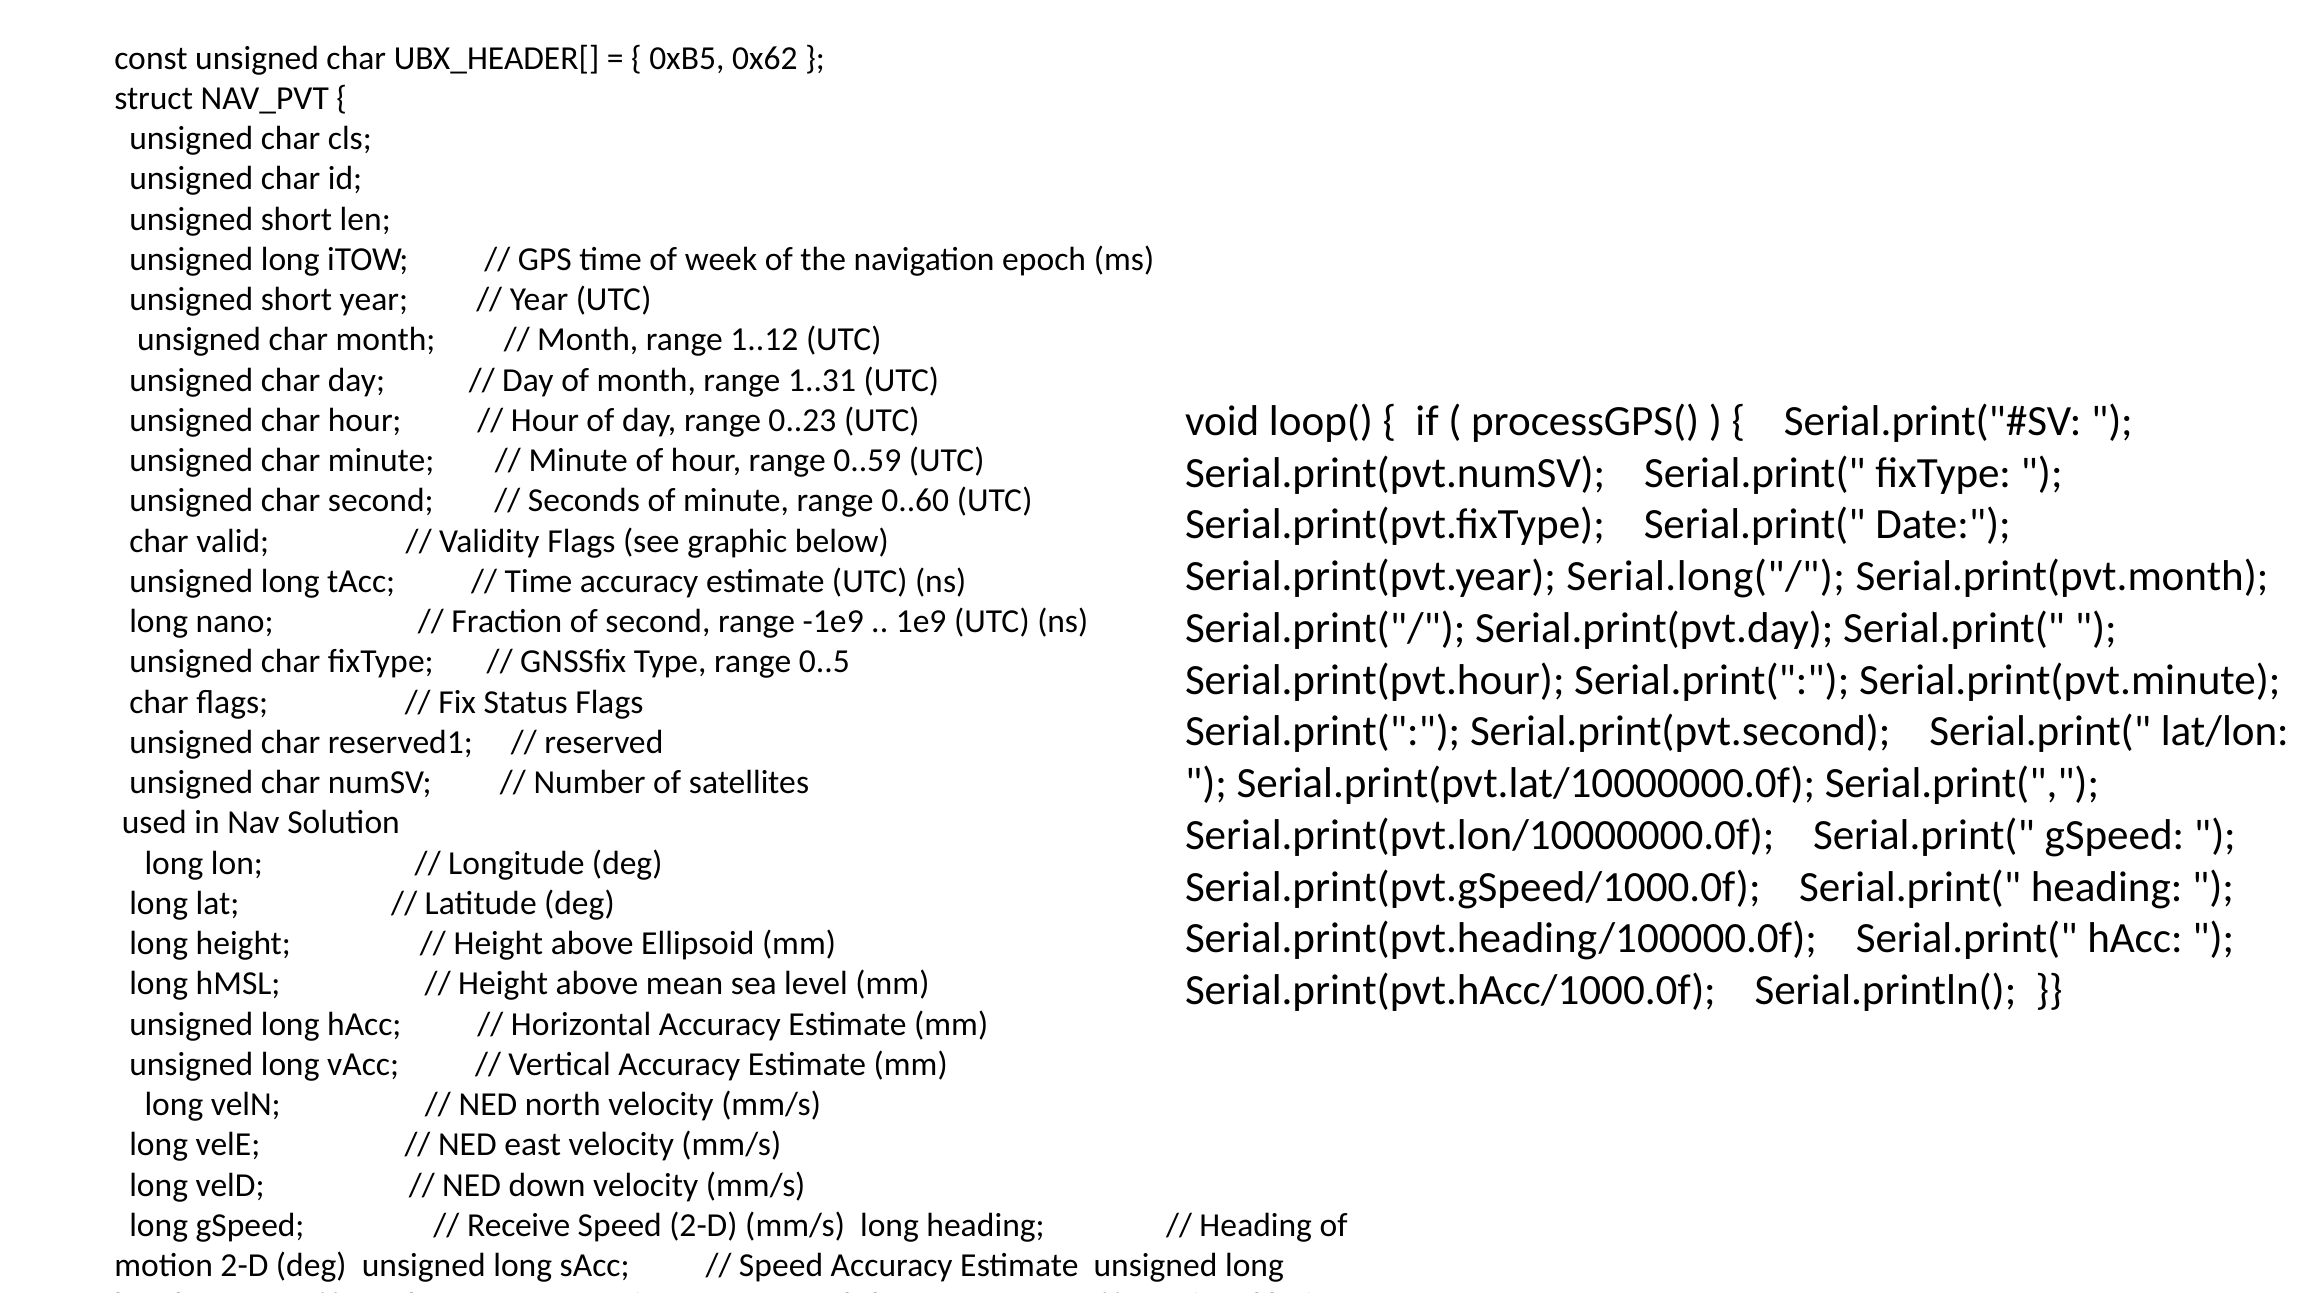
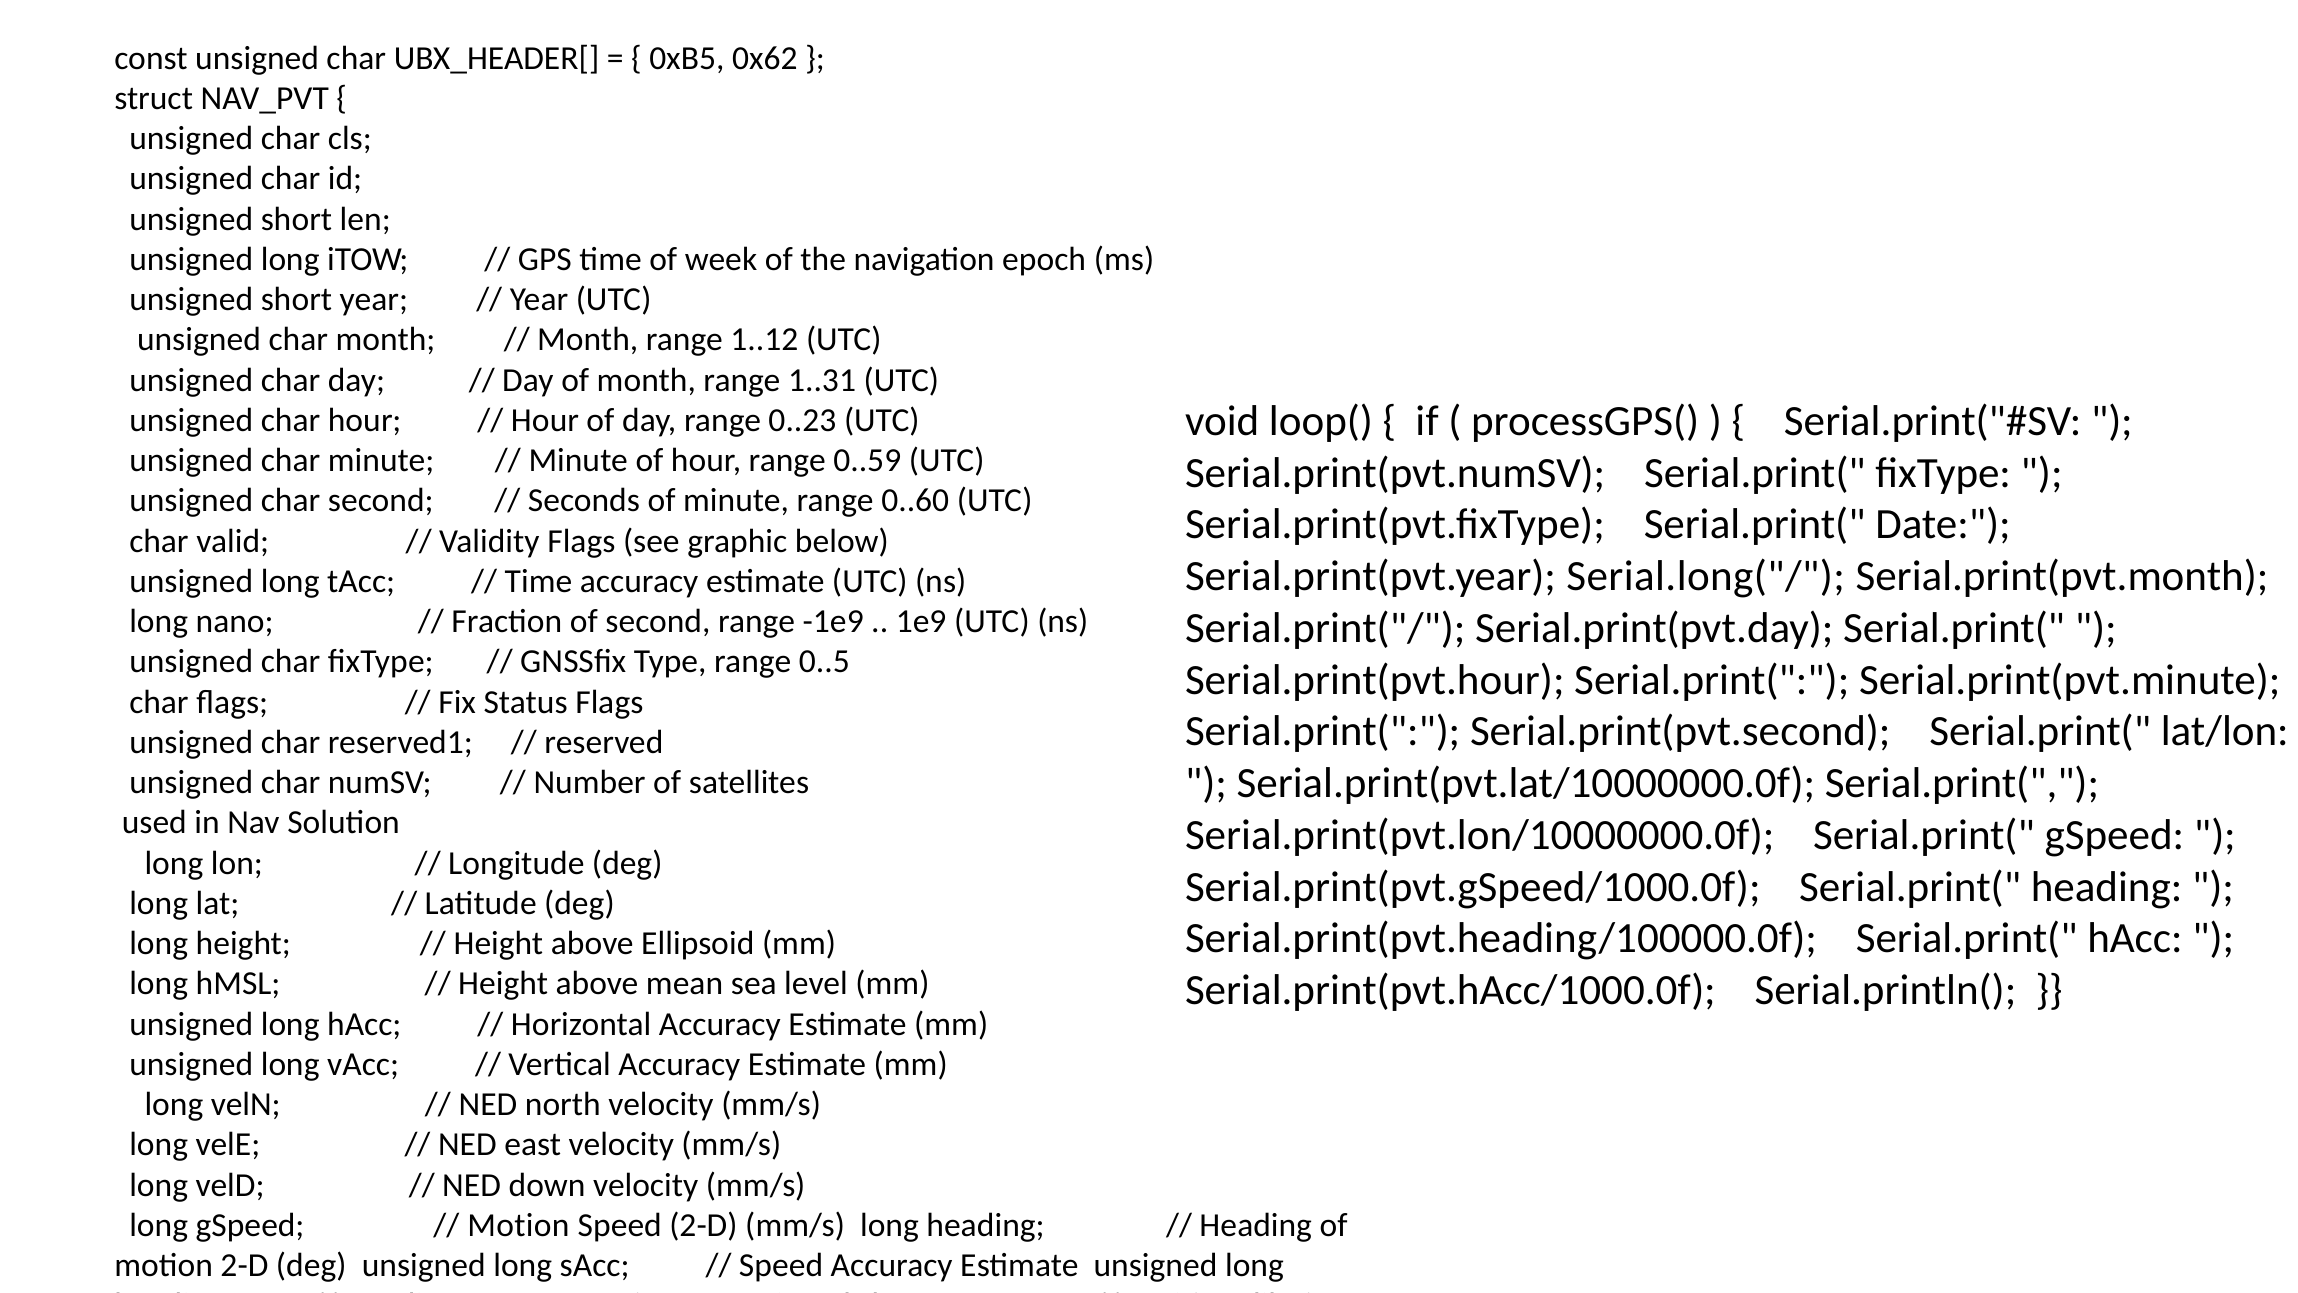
Receive at (519, 1225): Receive -> Motion
